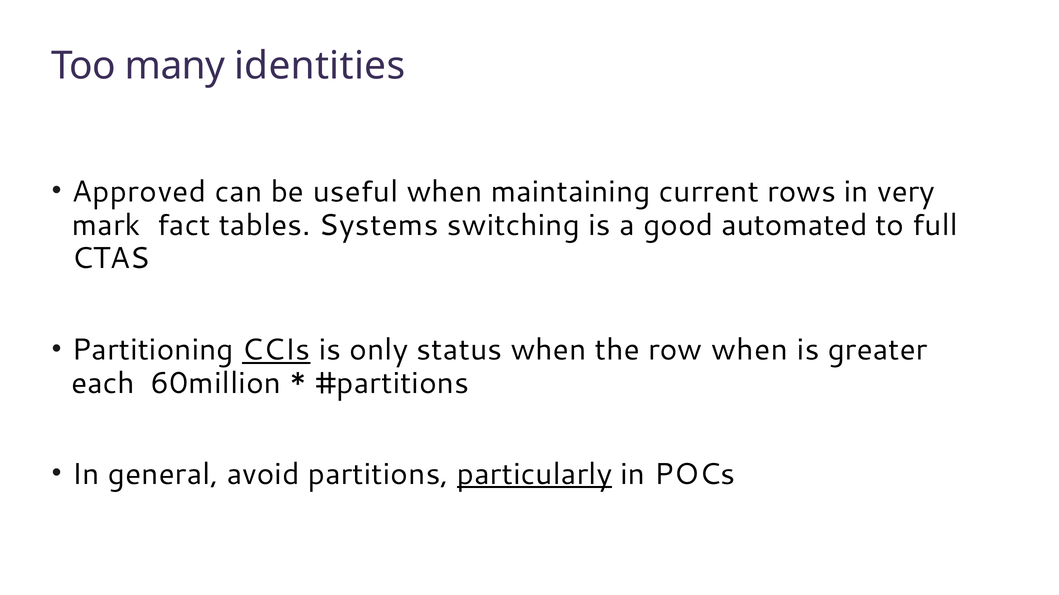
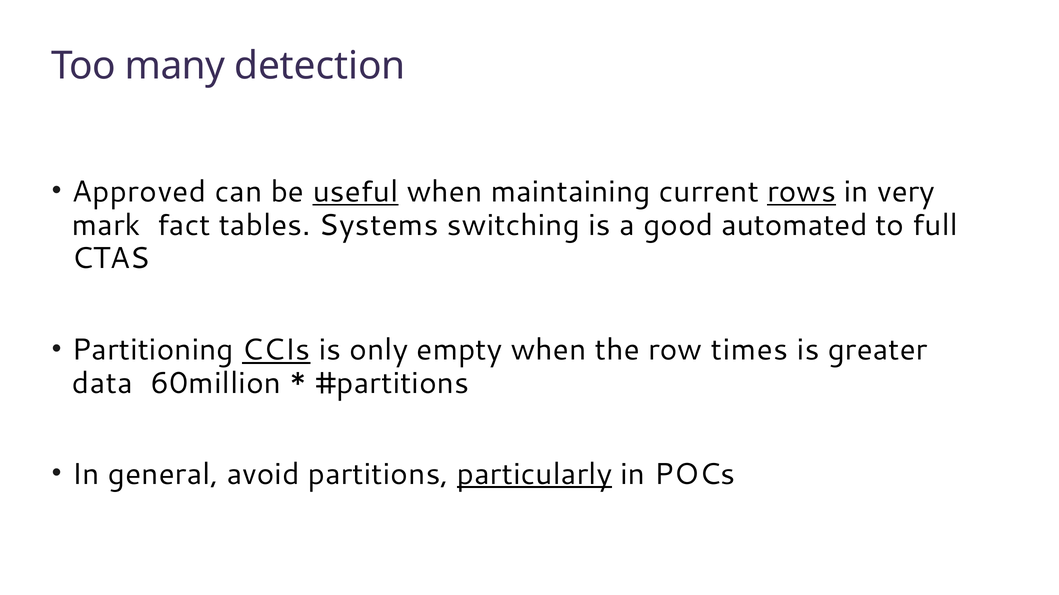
identities: identities -> detection
useful underline: none -> present
rows underline: none -> present
status: status -> empty
row when: when -> times
each: each -> data
